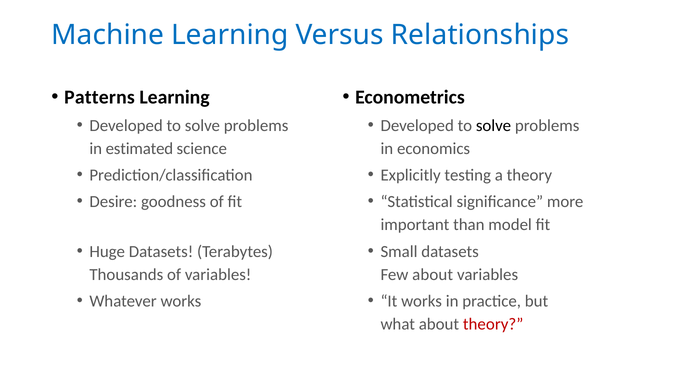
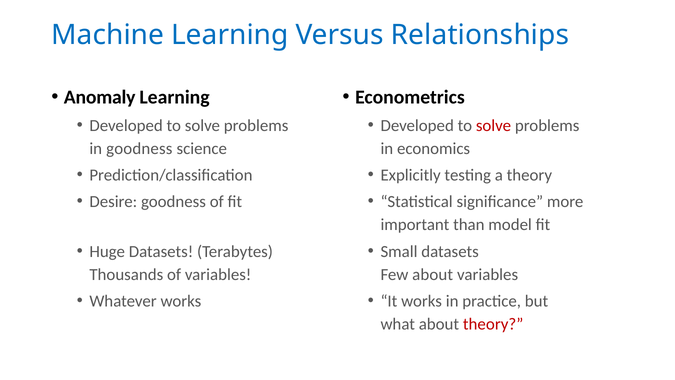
Patterns: Patterns -> Anomaly
solve at (494, 125) colour: black -> red
in estimated: estimated -> goodness
